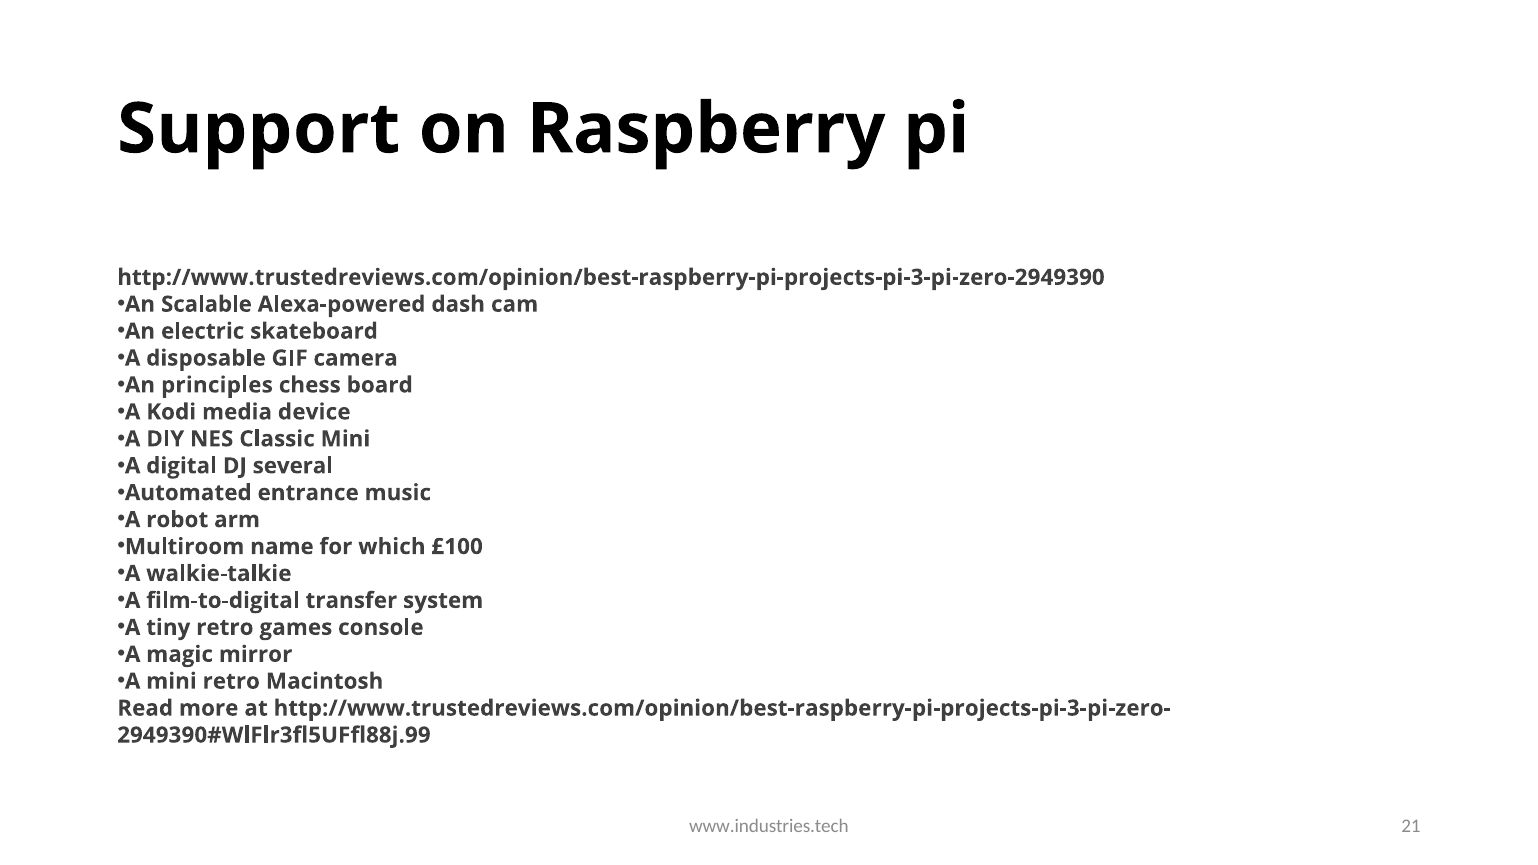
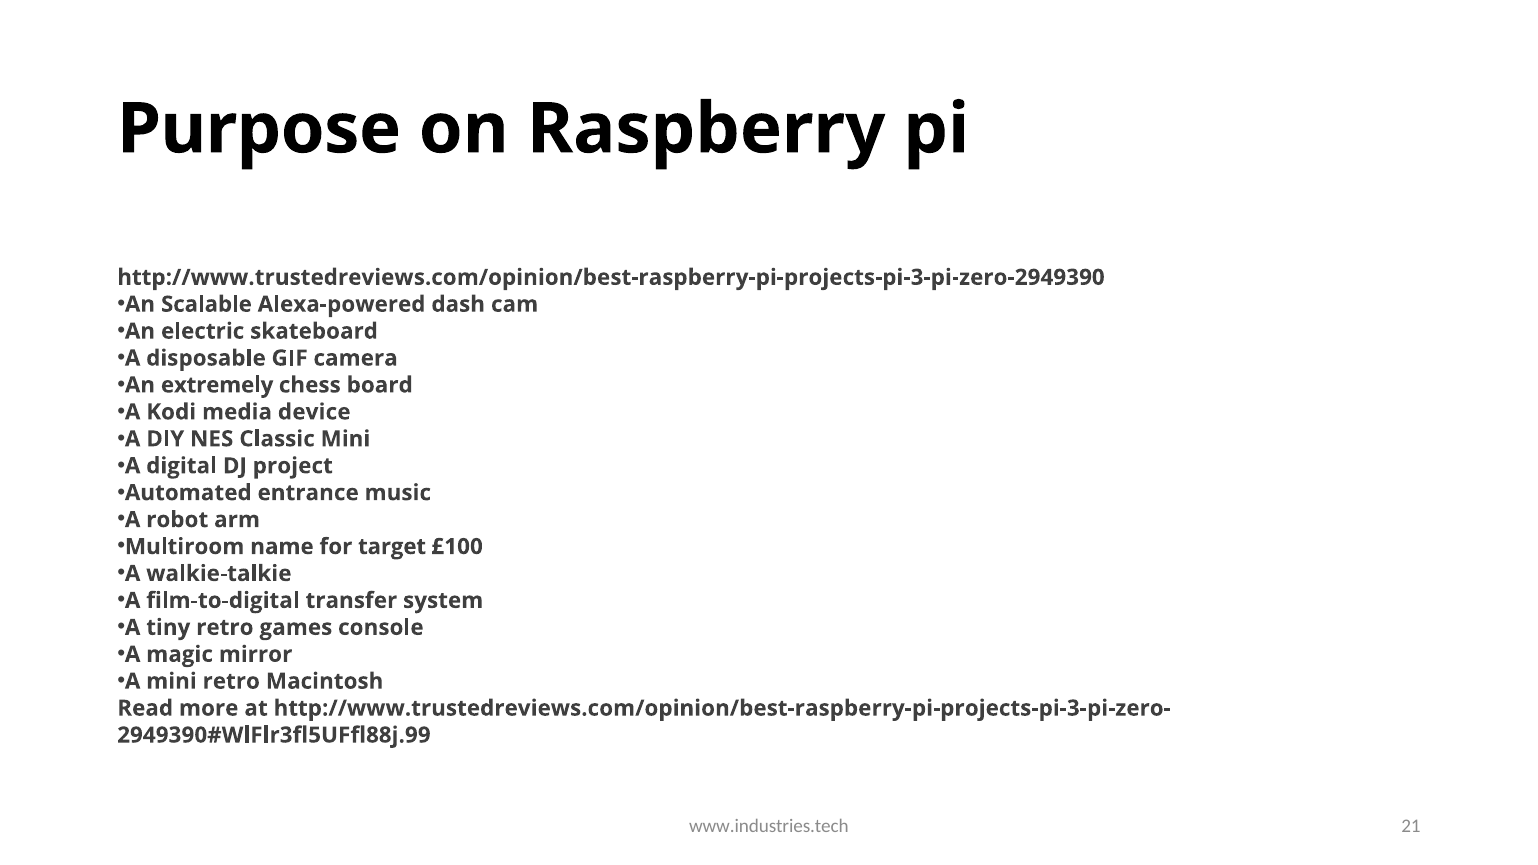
Support: Support -> Purpose
principles: principles -> extremely
several: several -> project
which: which -> target
